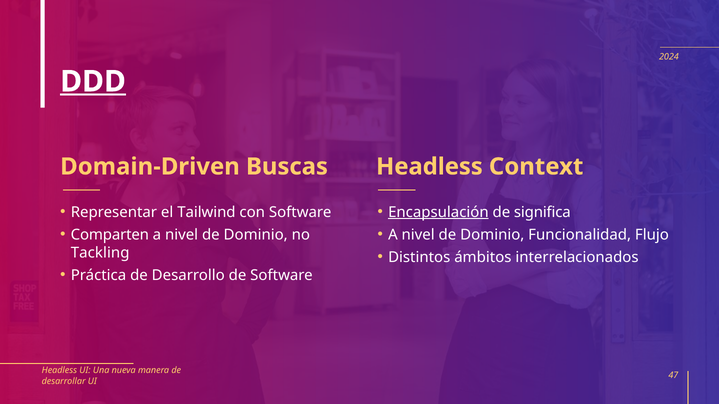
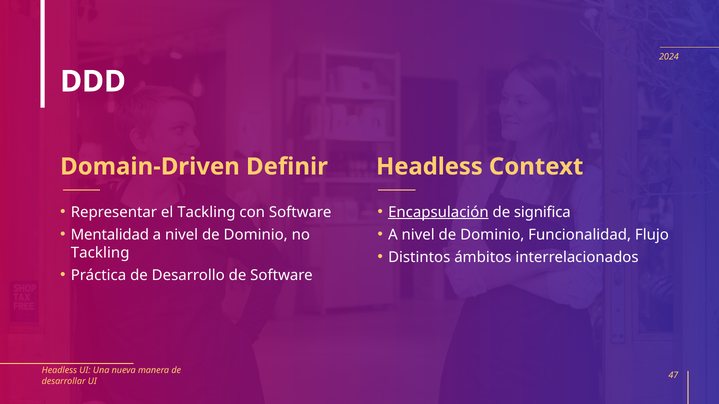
DDD underline: present -> none
Buscas: Buscas -> Definir
el Tailwind: Tailwind -> Tackling
Comparten: Comparten -> Mentalidad
